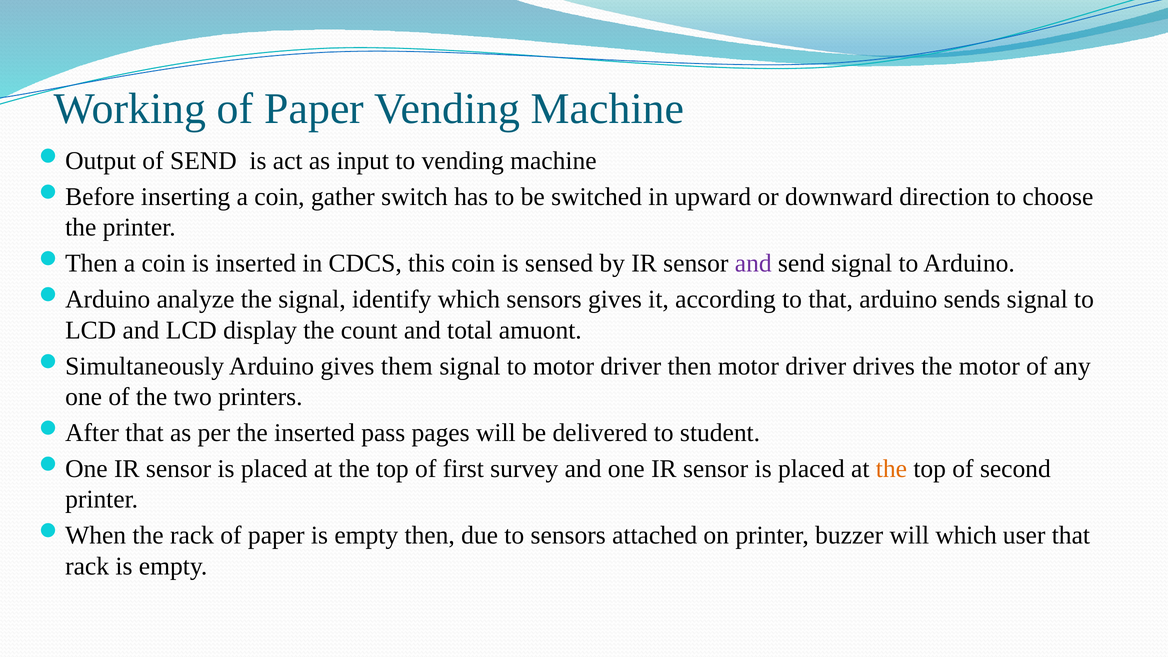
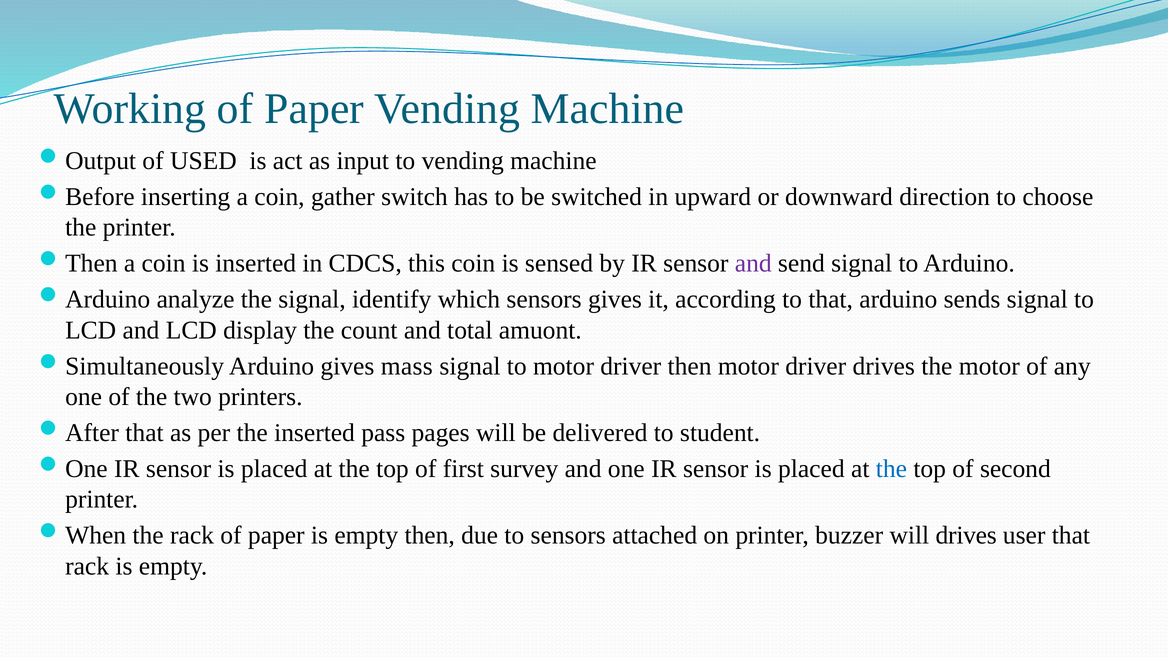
of SEND: SEND -> USED
them: them -> mass
the at (891, 469) colour: orange -> blue
will which: which -> drives
